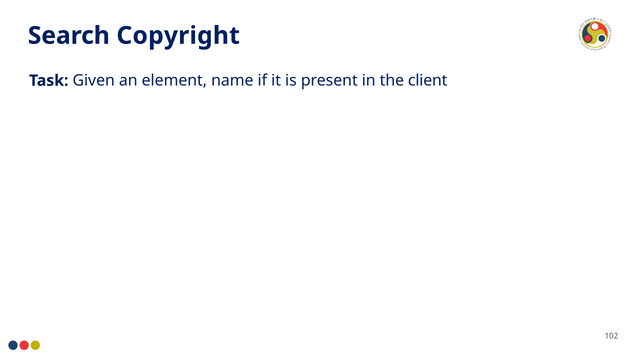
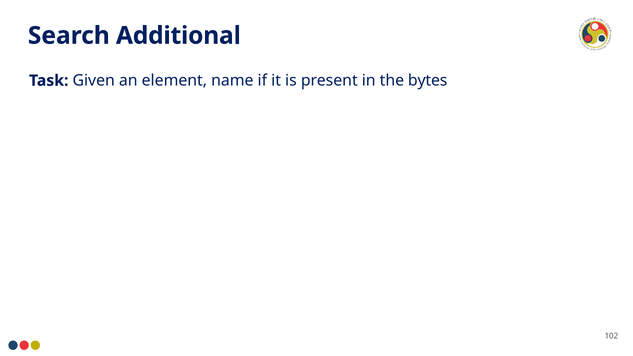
Copyright: Copyright -> Additional
client: client -> bytes
